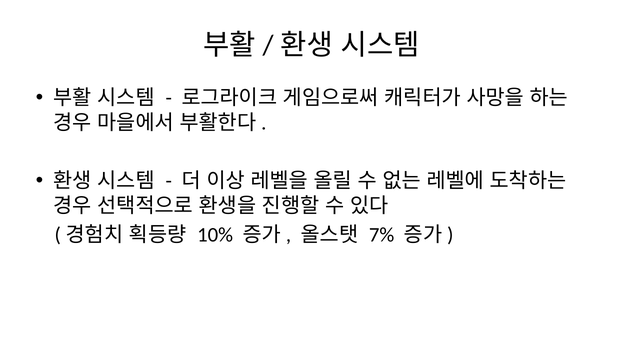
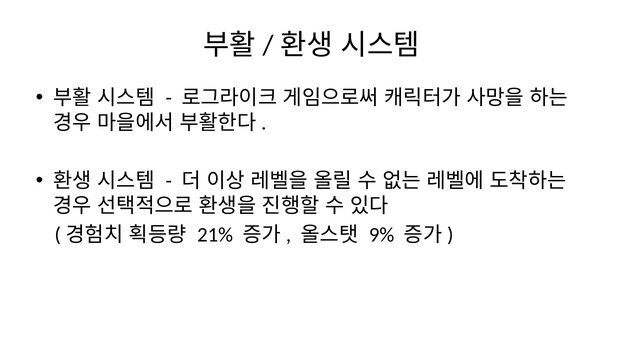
10%: 10% -> 21%
7%: 7% -> 9%
